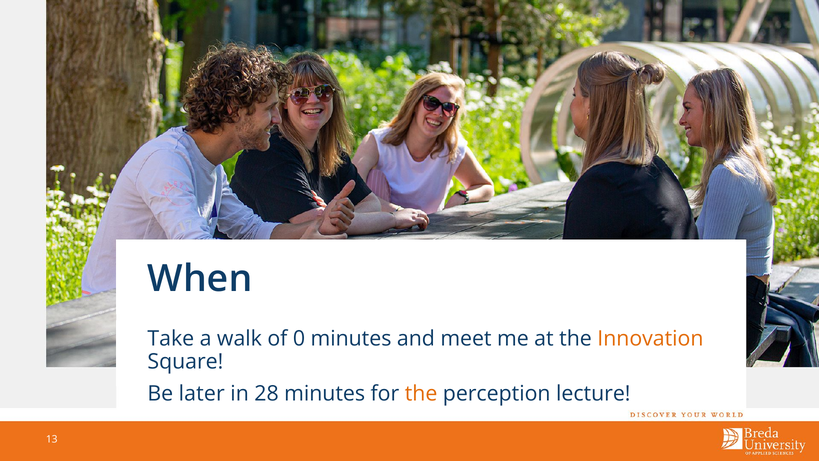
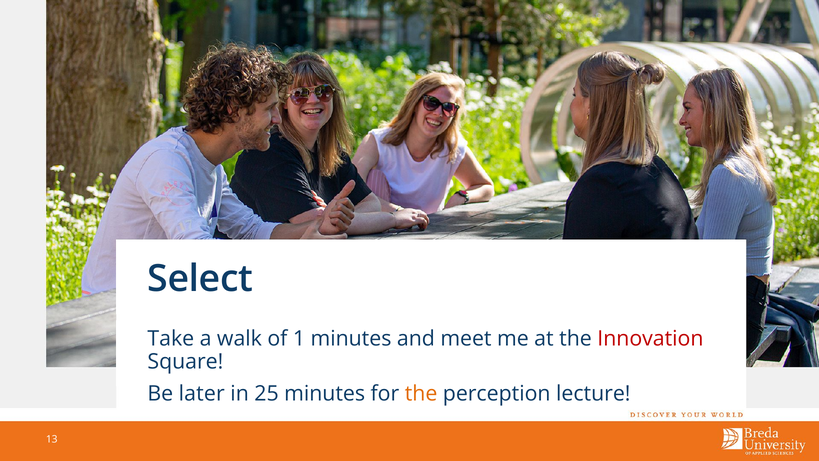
When: When -> Select
0: 0 -> 1
Innovation colour: orange -> red
28: 28 -> 25
